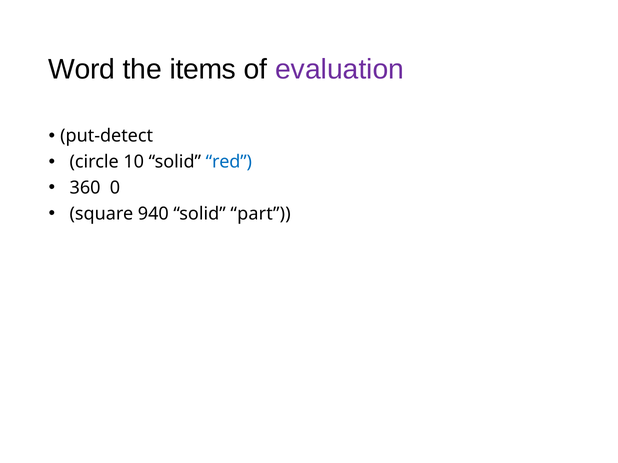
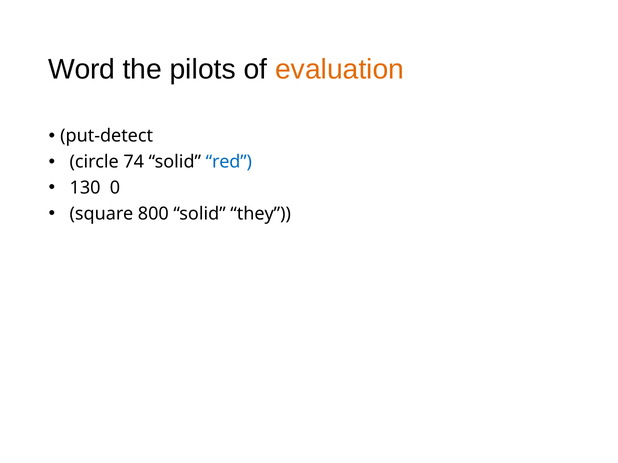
items: items -> pilots
evaluation colour: purple -> orange
10: 10 -> 74
360: 360 -> 130
940: 940 -> 800
part: part -> they
